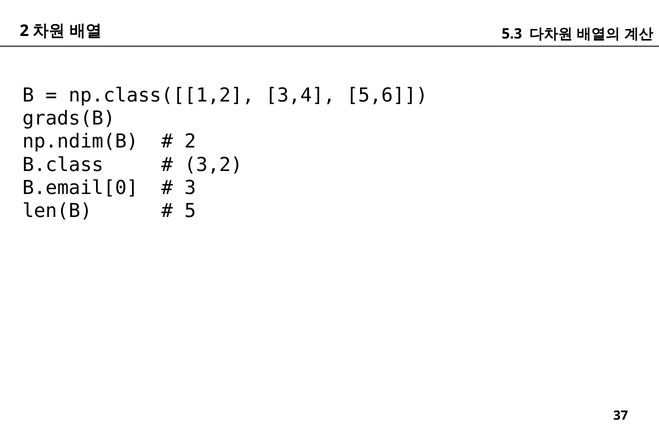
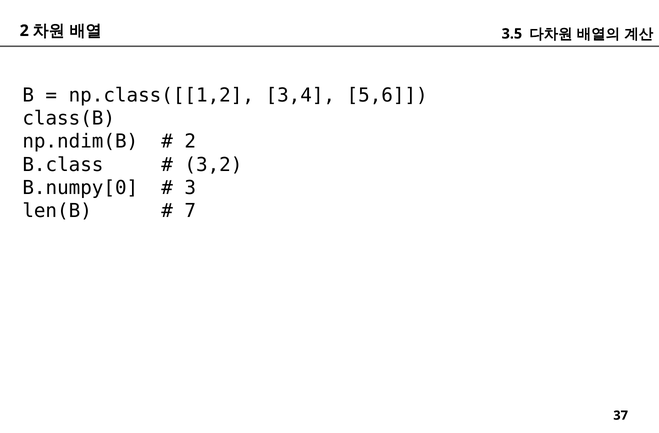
5.3: 5.3 -> 3.5
grads(B: grads(B -> class(B
B.email[0: B.email[0 -> B.numpy[0
5: 5 -> 7
